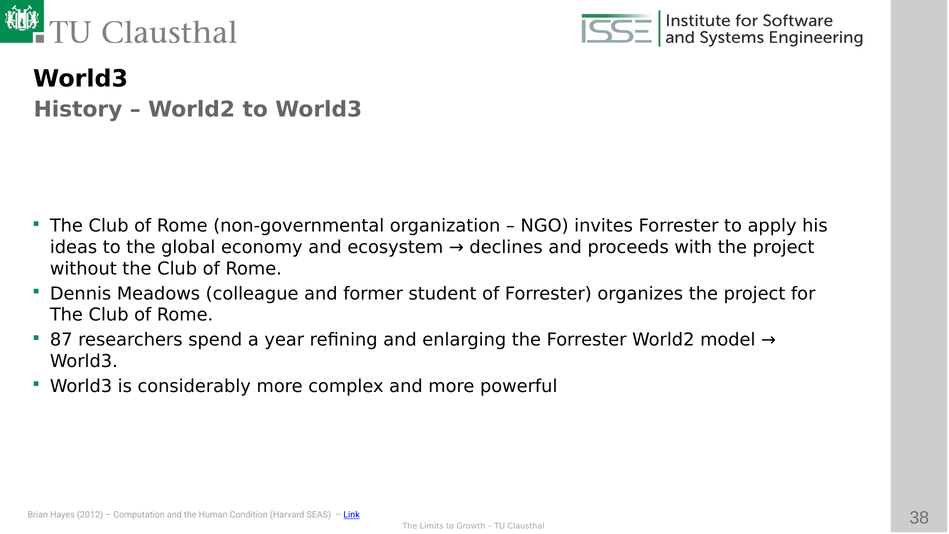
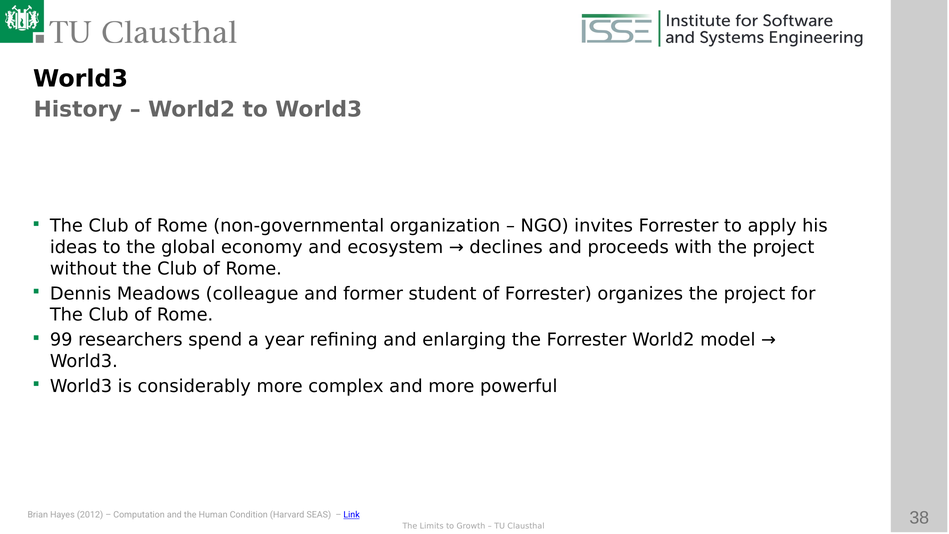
87: 87 -> 99
